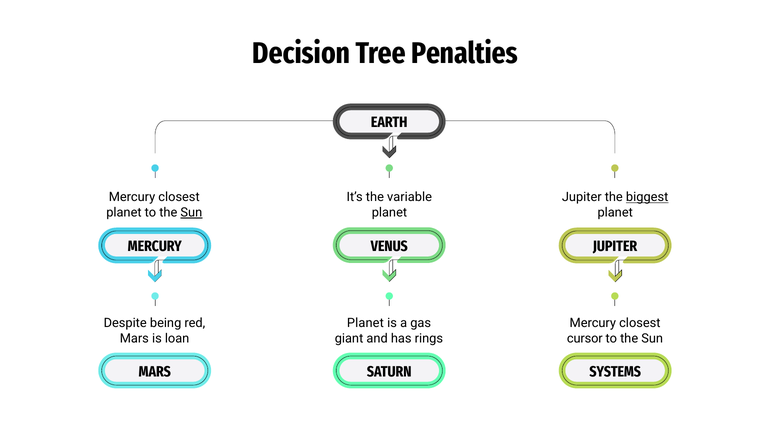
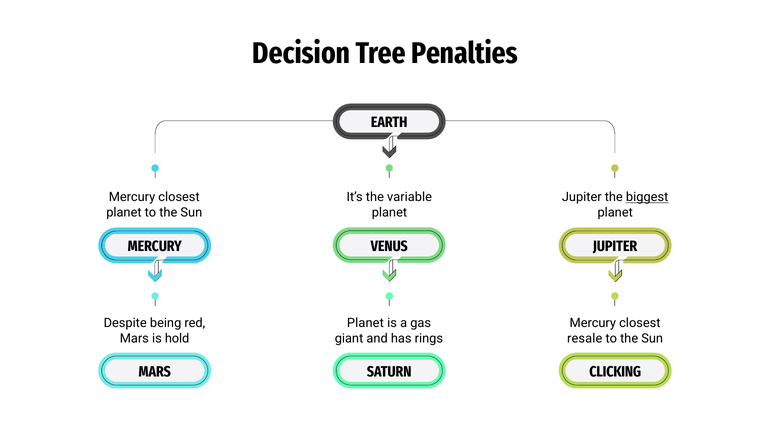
Sun at (191, 213) underline: present -> none
loan: loan -> hold
cursor: cursor -> resale
SYSTEMS: SYSTEMS -> CLICKING
